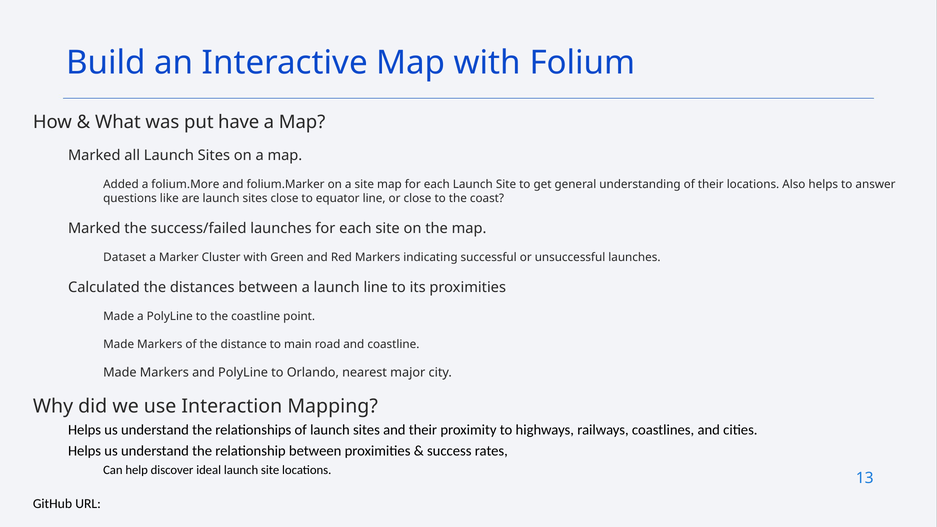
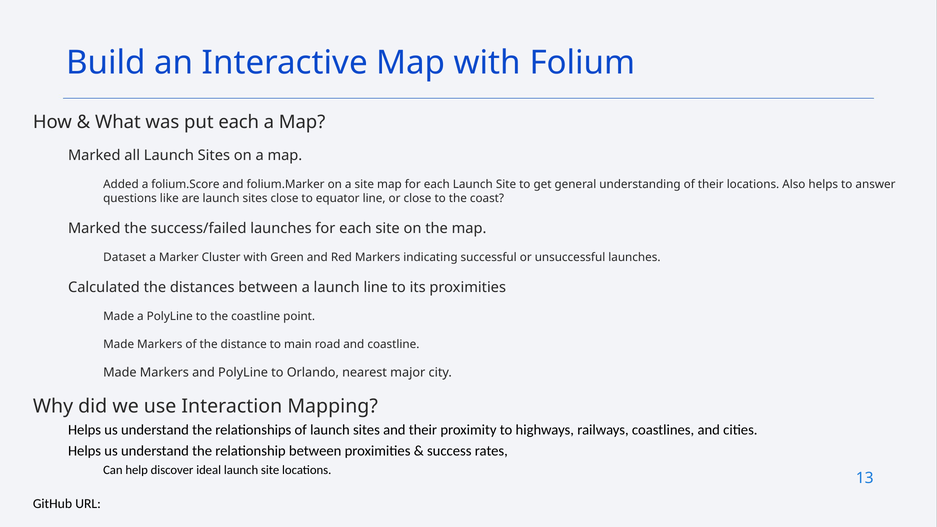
put have: have -> each
folium.More: folium.More -> folium.Score
